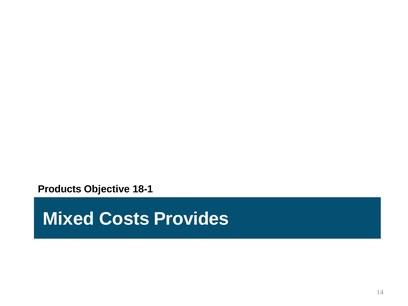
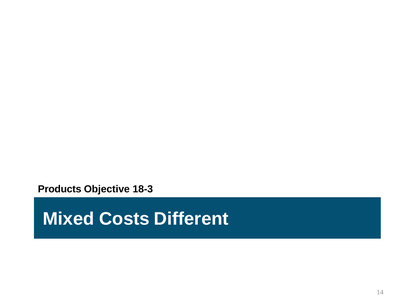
18-1: 18-1 -> 18-3
Provides: Provides -> Different
